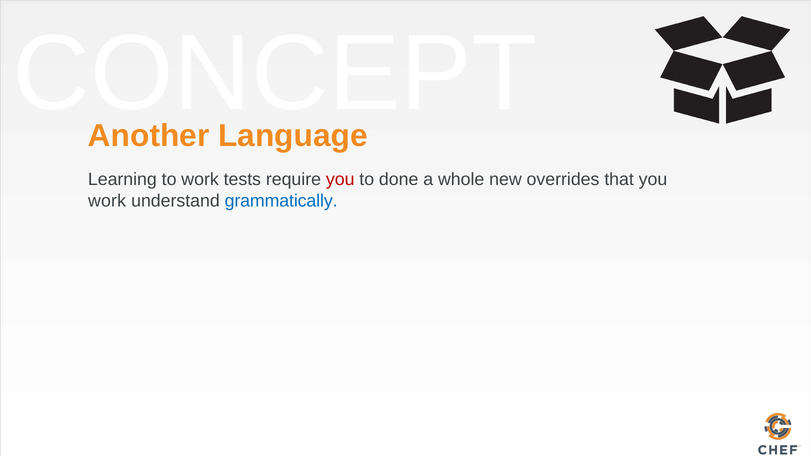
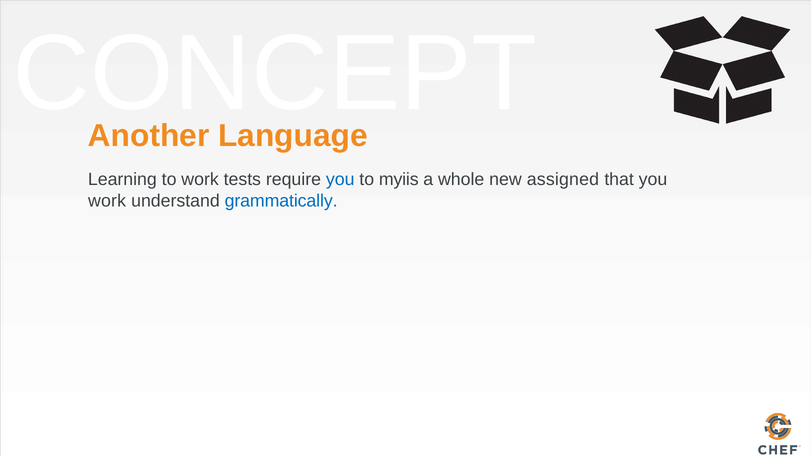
you at (340, 180) colour: red -> blue
done: done -> myiis
overrides: overrides -> assigned
